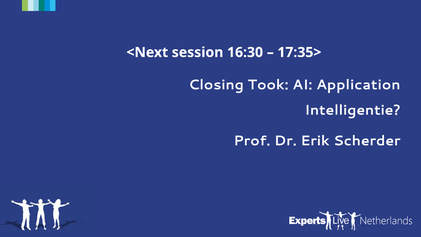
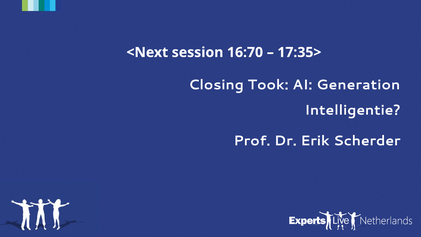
16:30: 16:30 -> 16:70
Application: Application -> Generation
